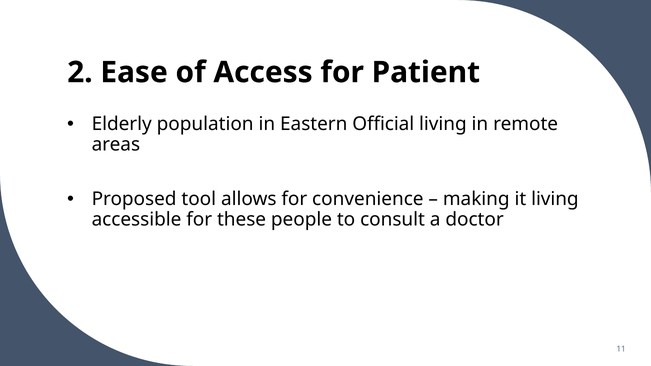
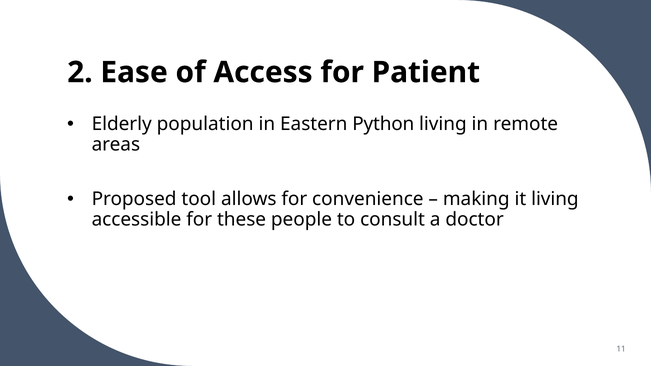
Official: Official -> Python
